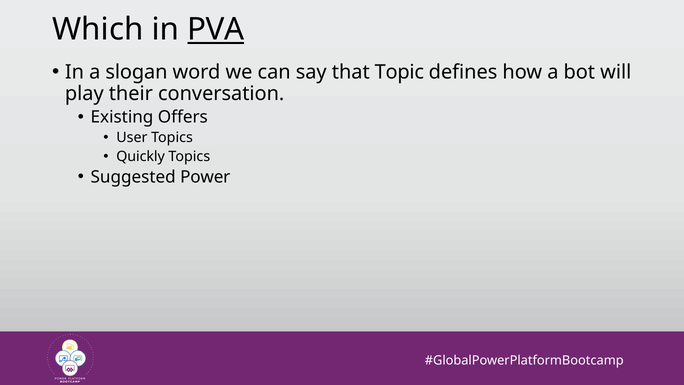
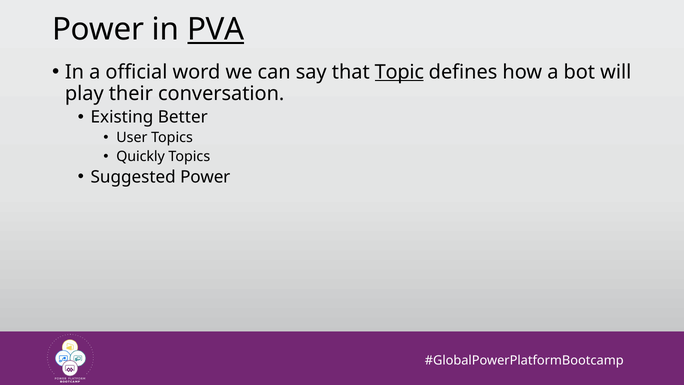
Which at (98, 30): Which -> Power
slogan: slogan -> official
Topic underline: none -> present
Offers: Offers -> Better
